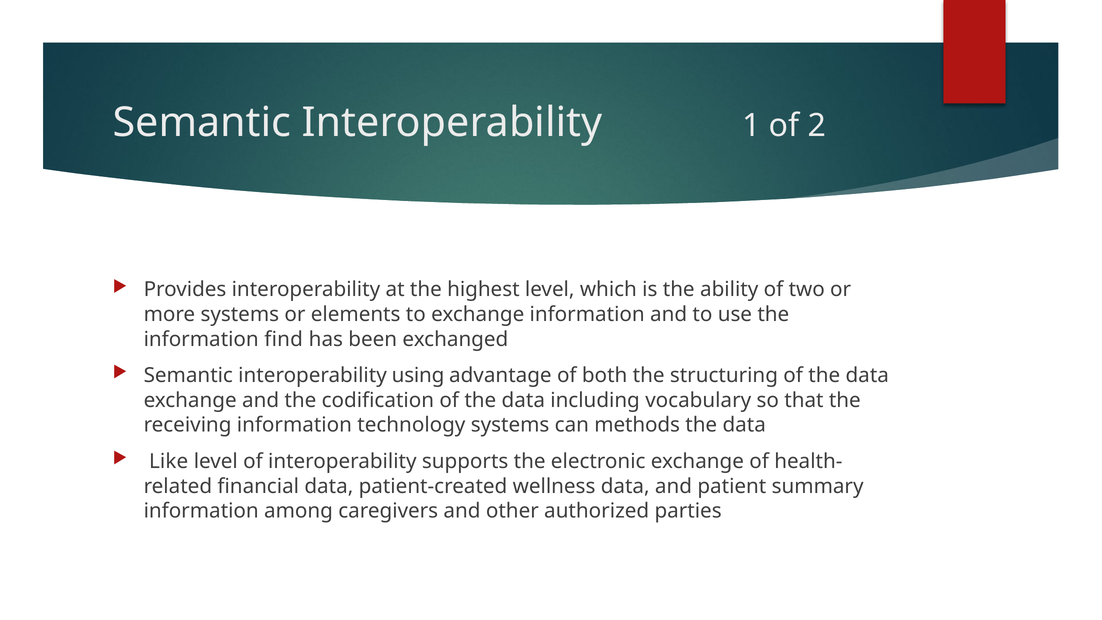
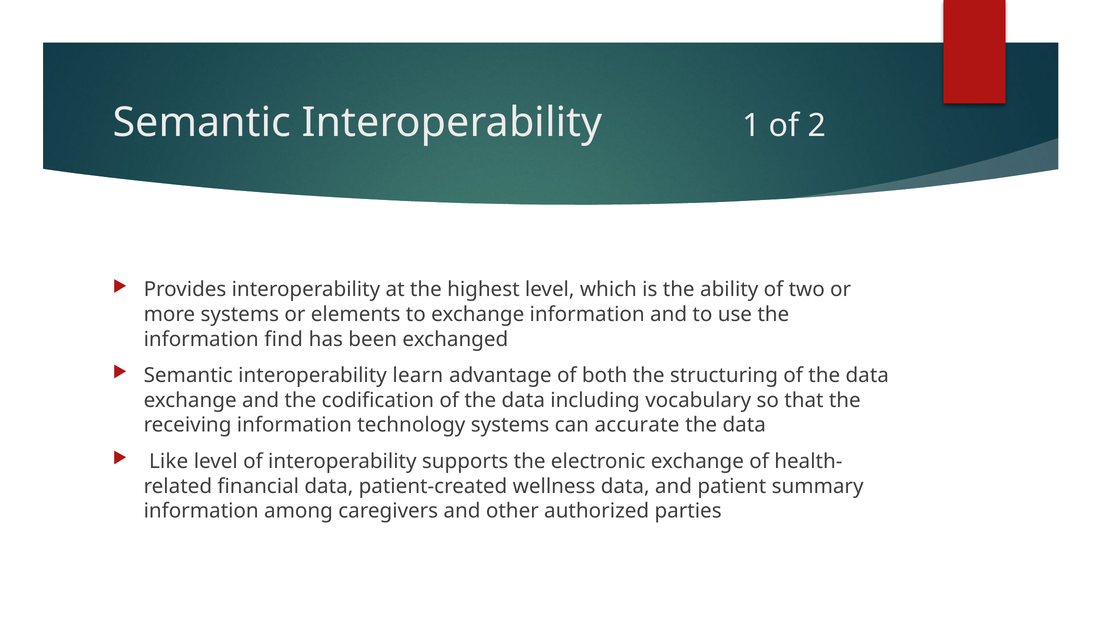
using: using -> learn
methods: methods -> accurate
